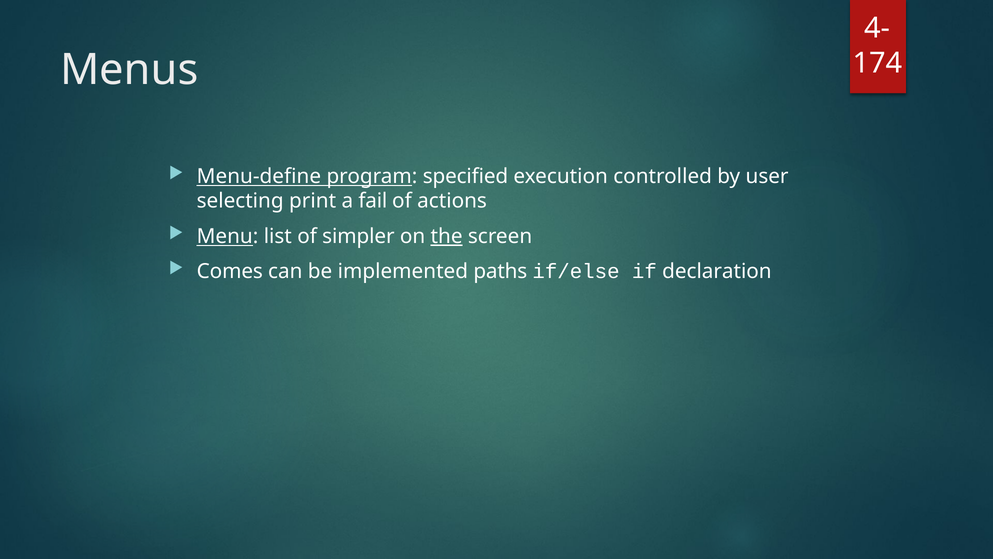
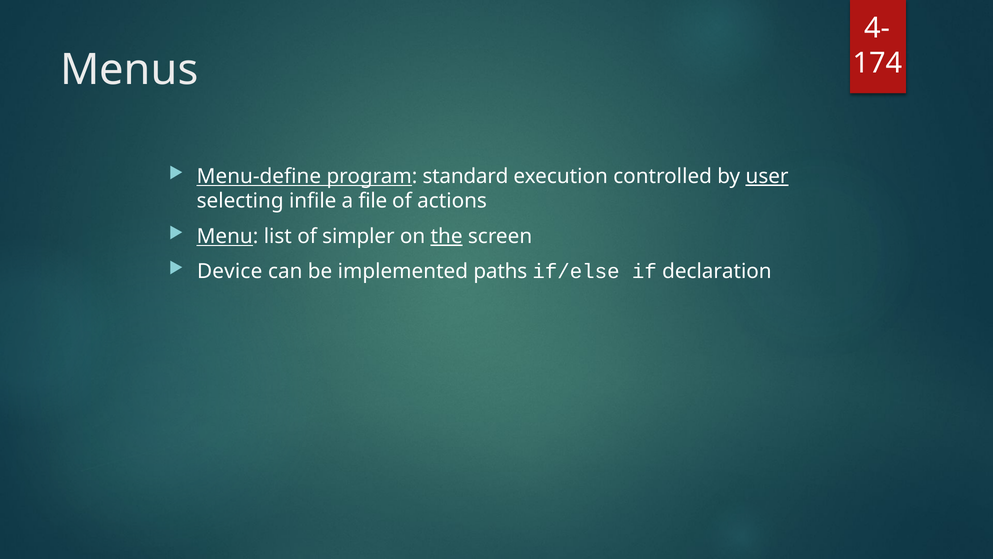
specified: specified -> standard
user underline: none -> present
print: print -> infile
fail: fail -> file
Comes: Comes -> Device
